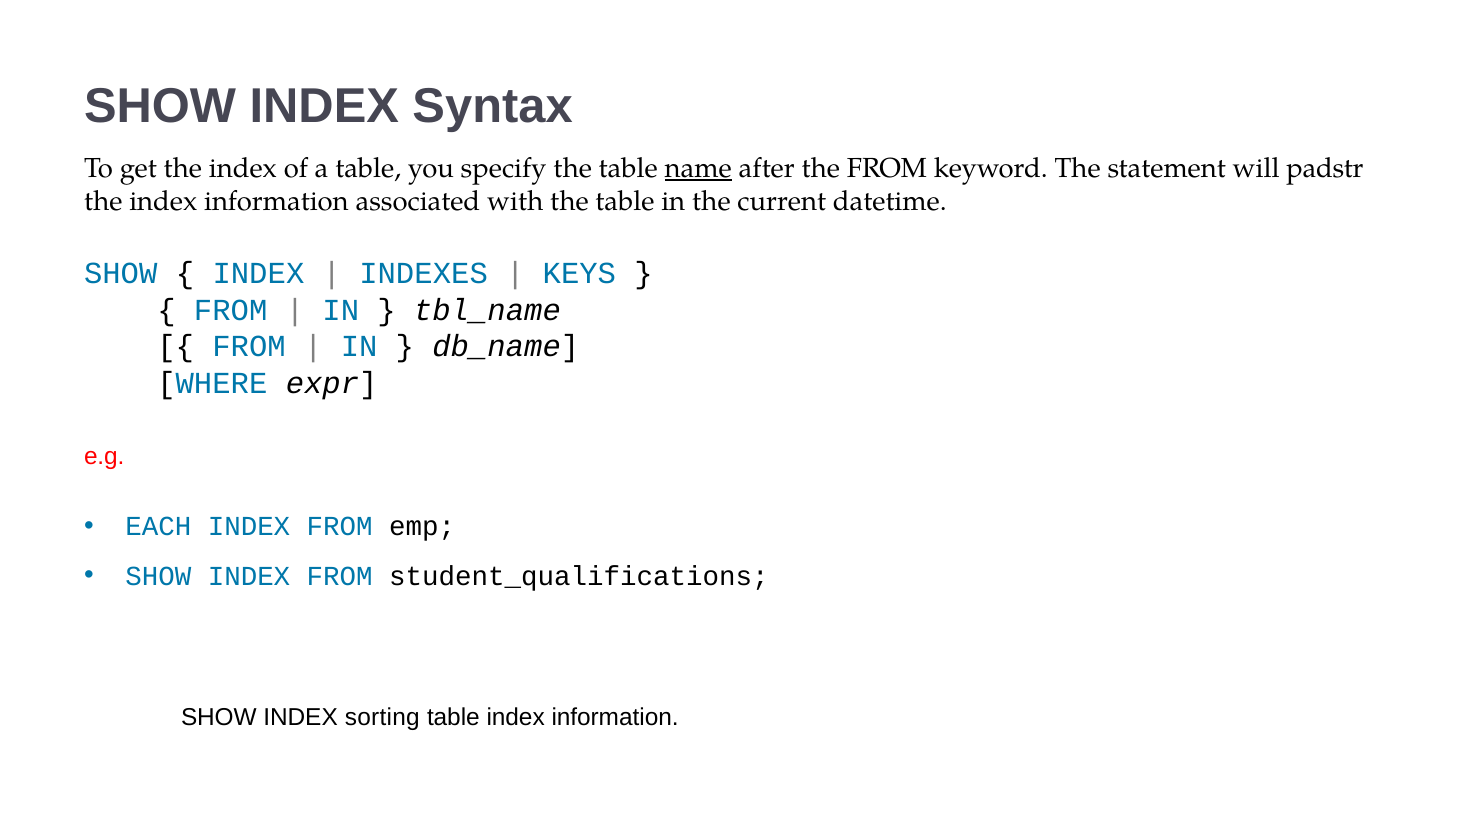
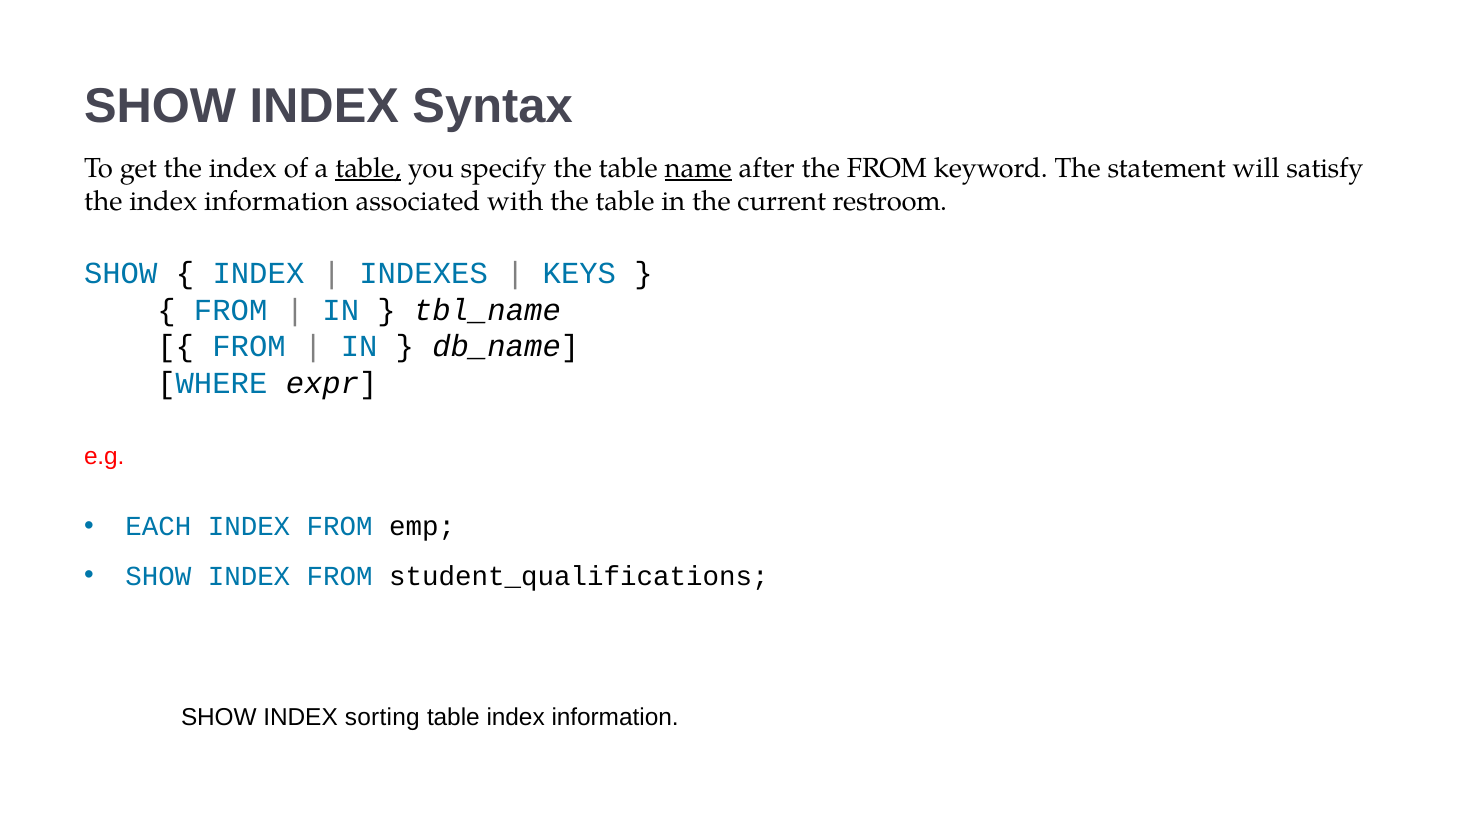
table at (368, 168) underline: none -> present
padstr: padstr -> satisfy
datetime: datetime -> restroom
